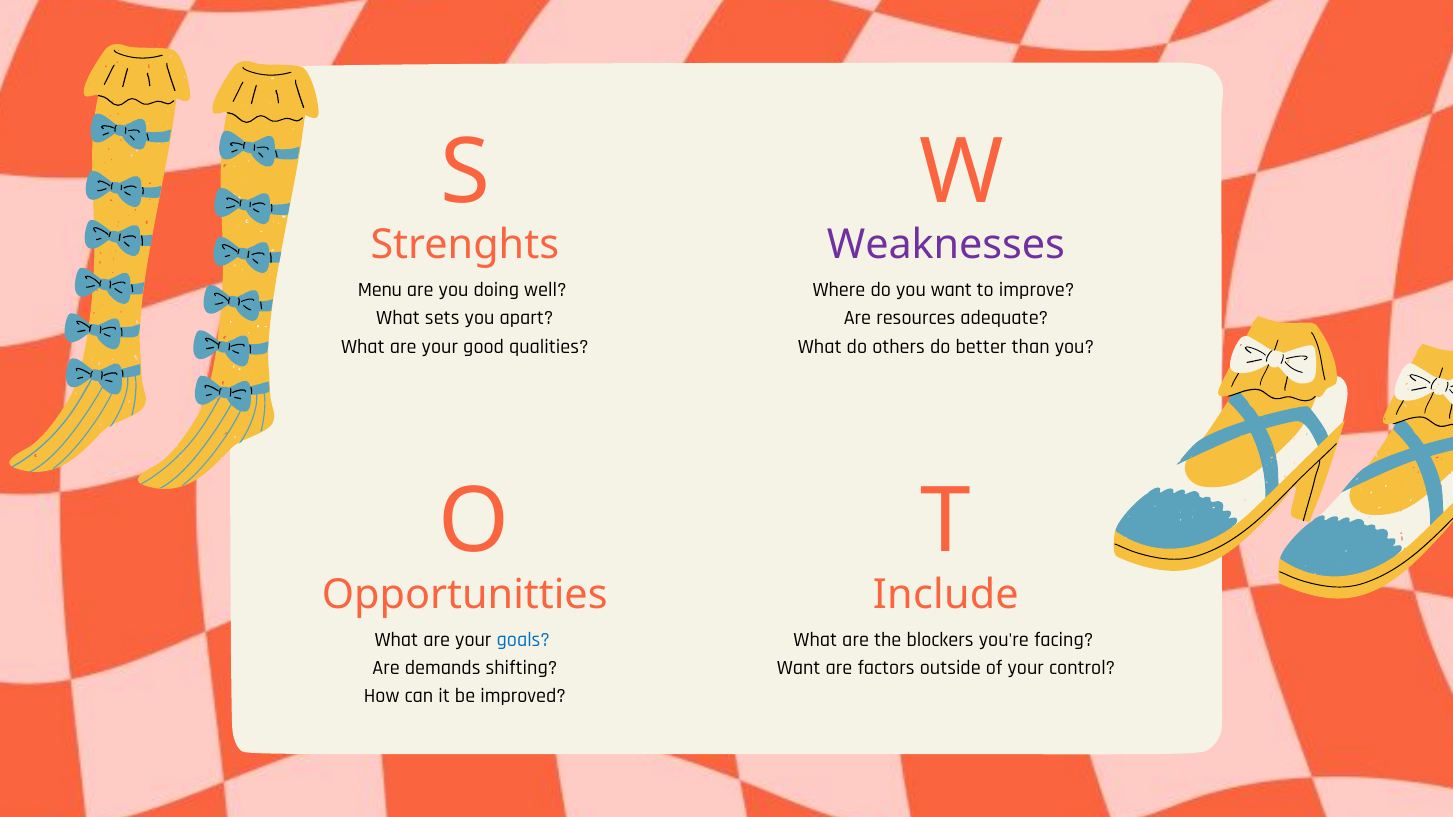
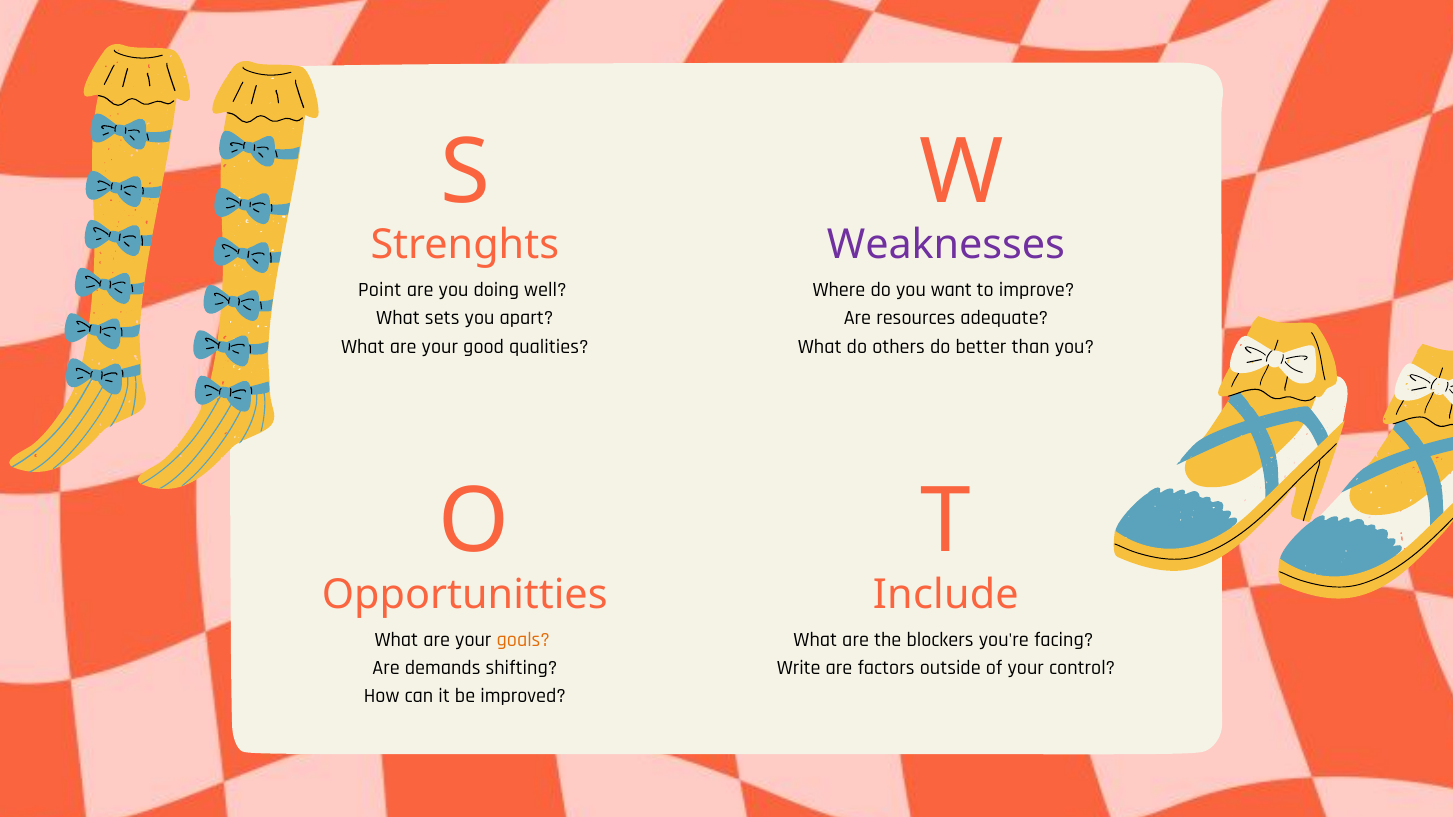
Menu: Menu -> Point
goals colour: blue -> orange
Want at (799, 668): Want -> Write
